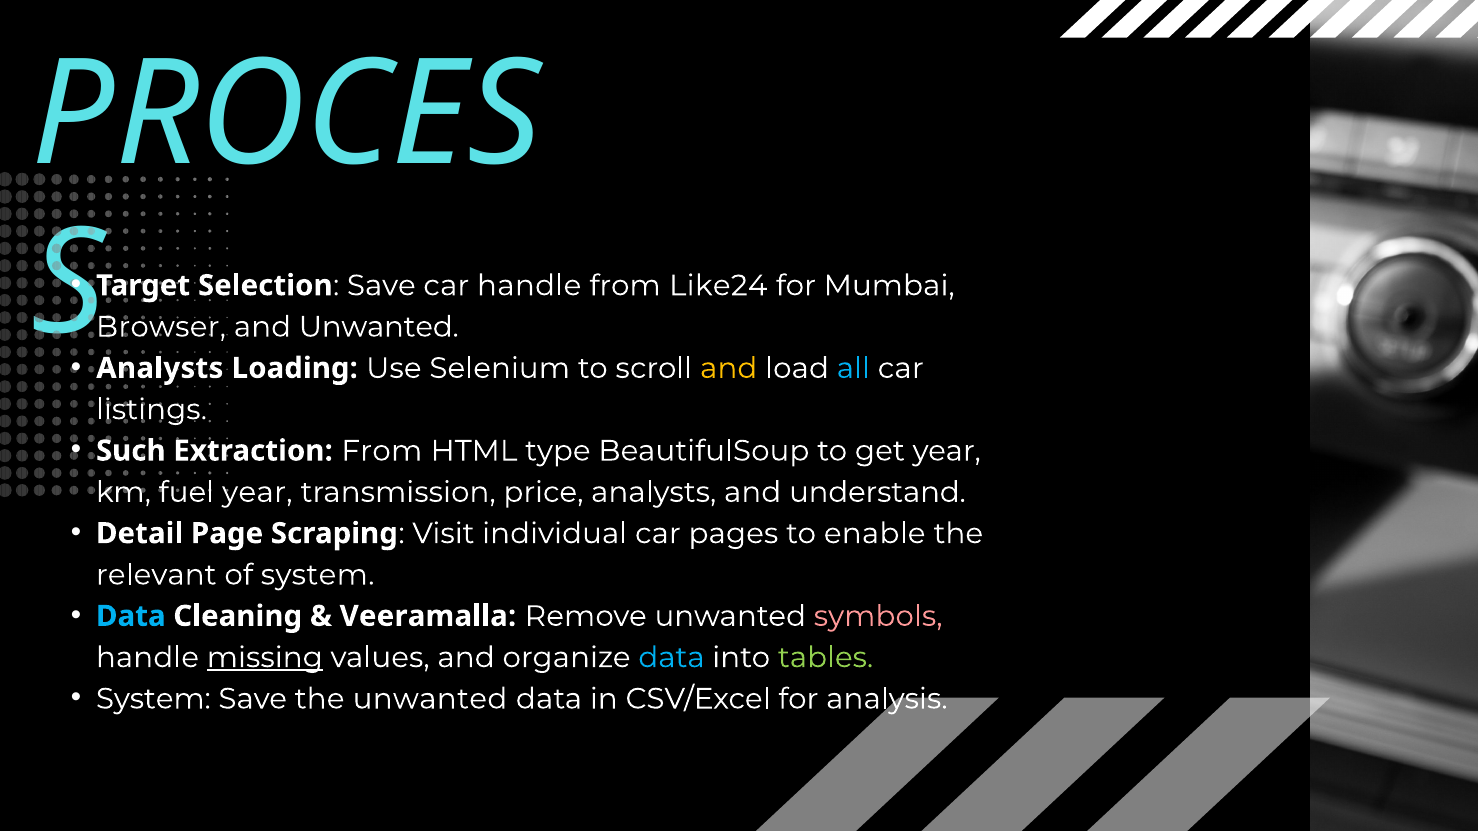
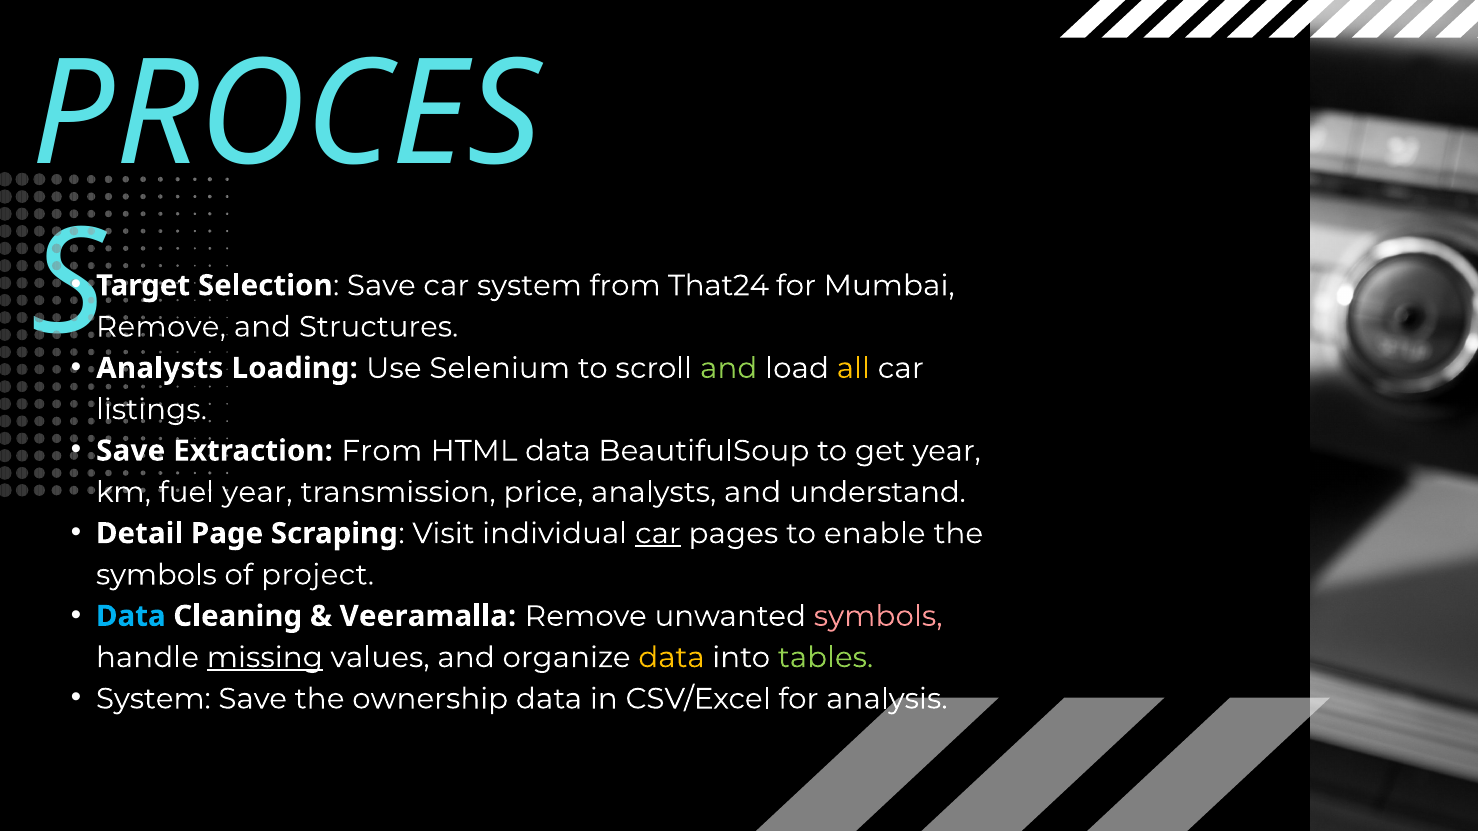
car handle: handle -> system
Like24: Like24 -> That24
Browser at (161, 327): Browser -> Remove
and Unwanted: Unwanted -> Structures
and at (729, 368) colour: yellow -> light green
all colour: light blue -> yellow
Such at (131, 451): Such -> Save
HTML type: type -> data
car at (658, 534) underline: none -> present
relevant at (156, 575): relevant -> symbols
of system: system -> project
data at (671, 658) colour: light blue -> yellow
the unwanted: unwanted -> ownership
